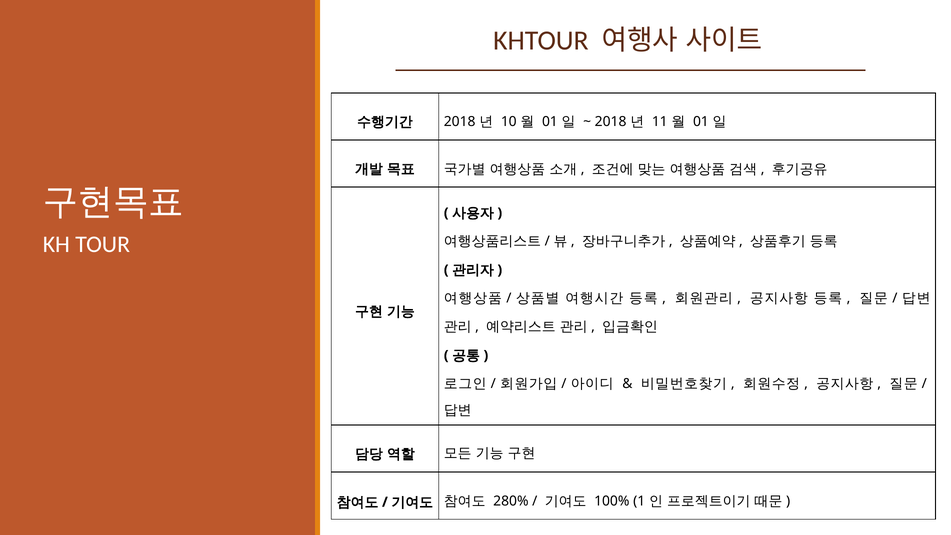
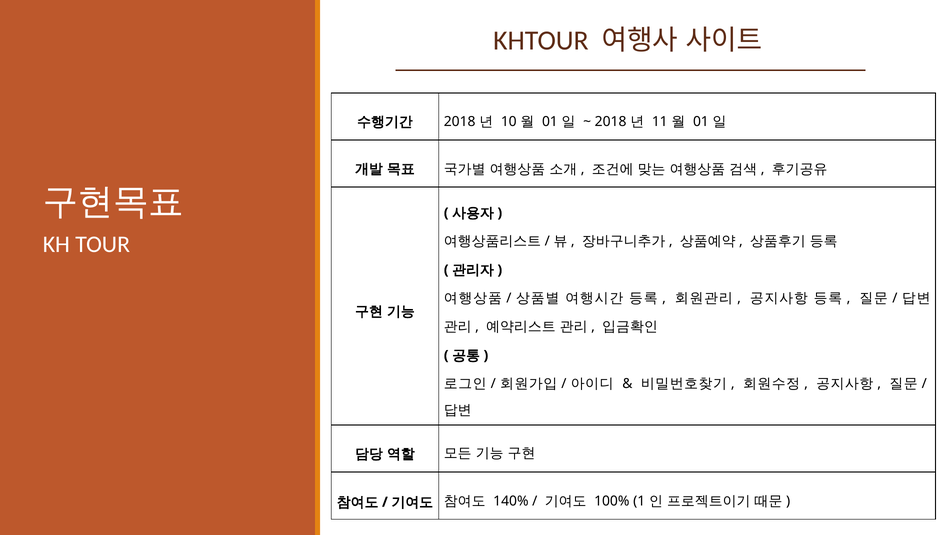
280%: 280% -> 140%
